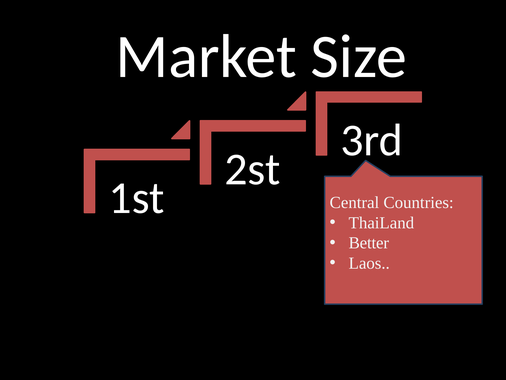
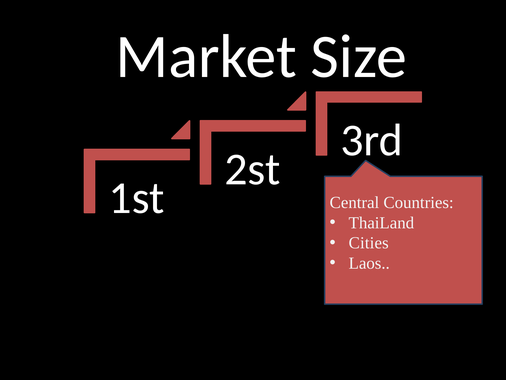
Better: Better -> Cities
